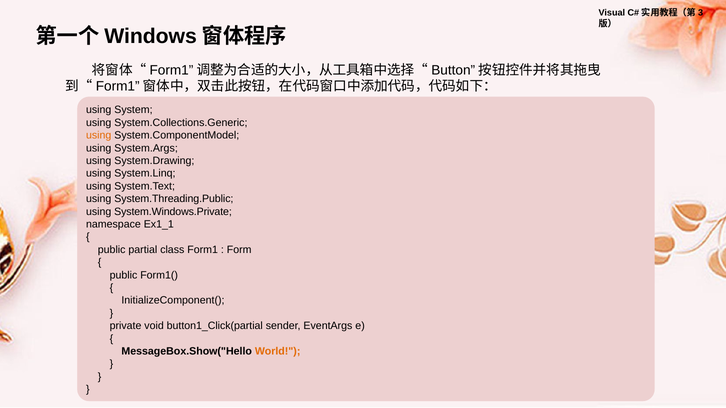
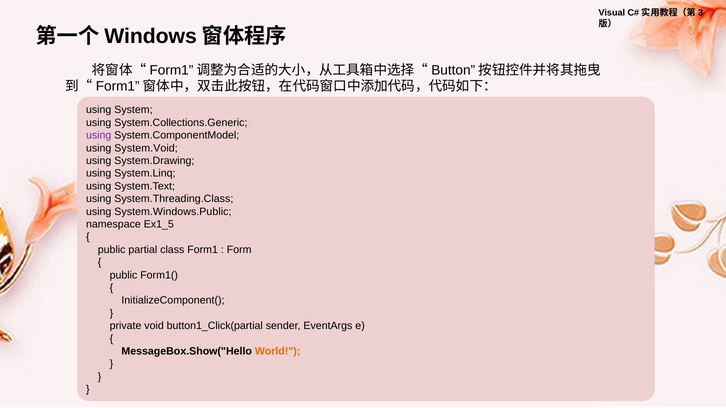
using at (99, 135) colour: orange -> purple
System.Args: System.Args -> System.Void
System.Threading.Public: System.Threading.Public -> System.Threading.Class
System.Windows.Private: System.Windows.Private -> System.Windows.Public
Ex1_1: Ex1_1 -> Ex1_5
